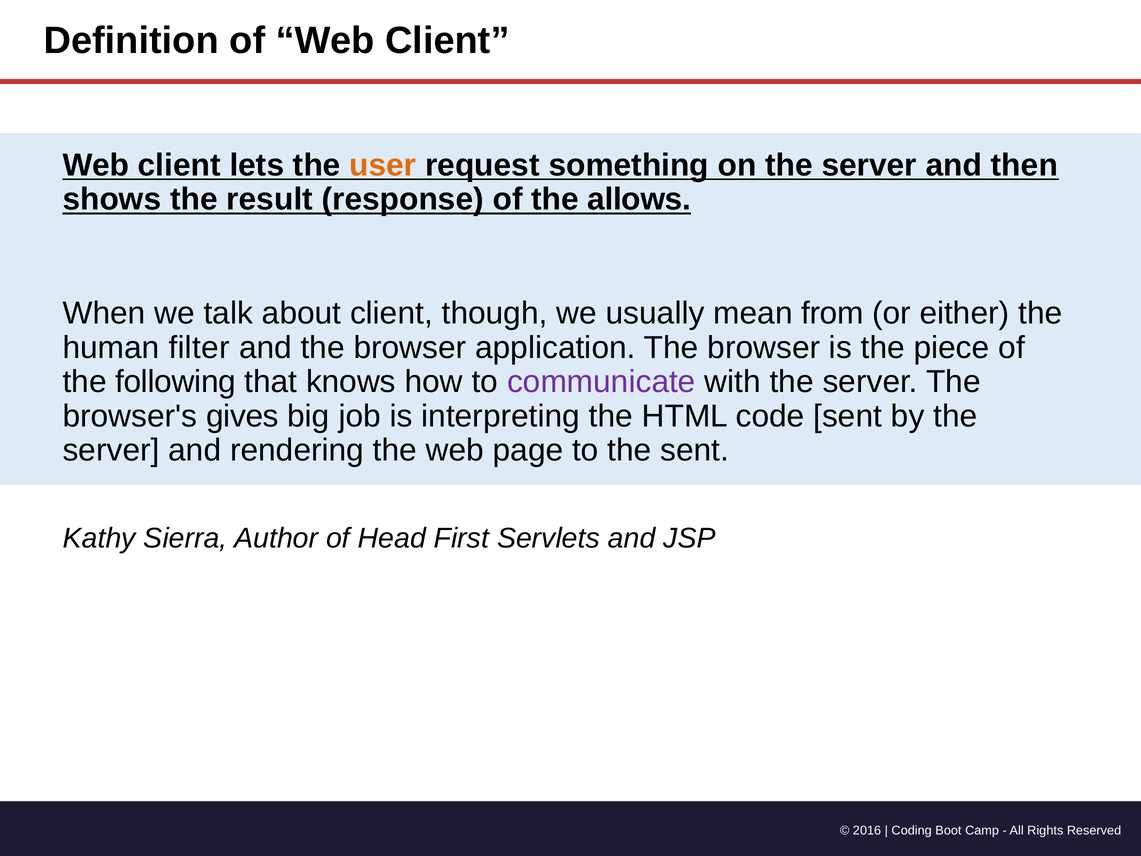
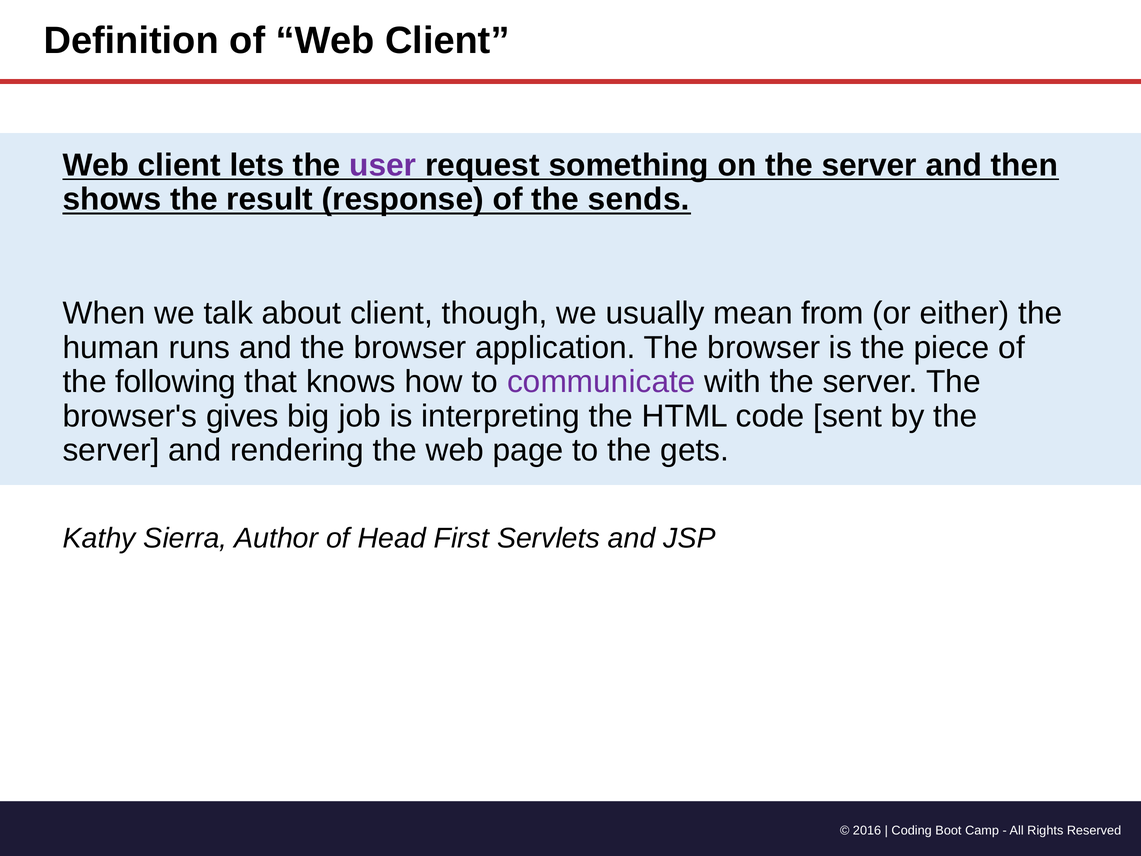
user colour: orange -> purple
allows: allows -> sends
filter: filter -> runs
the sent: sent -> gets
